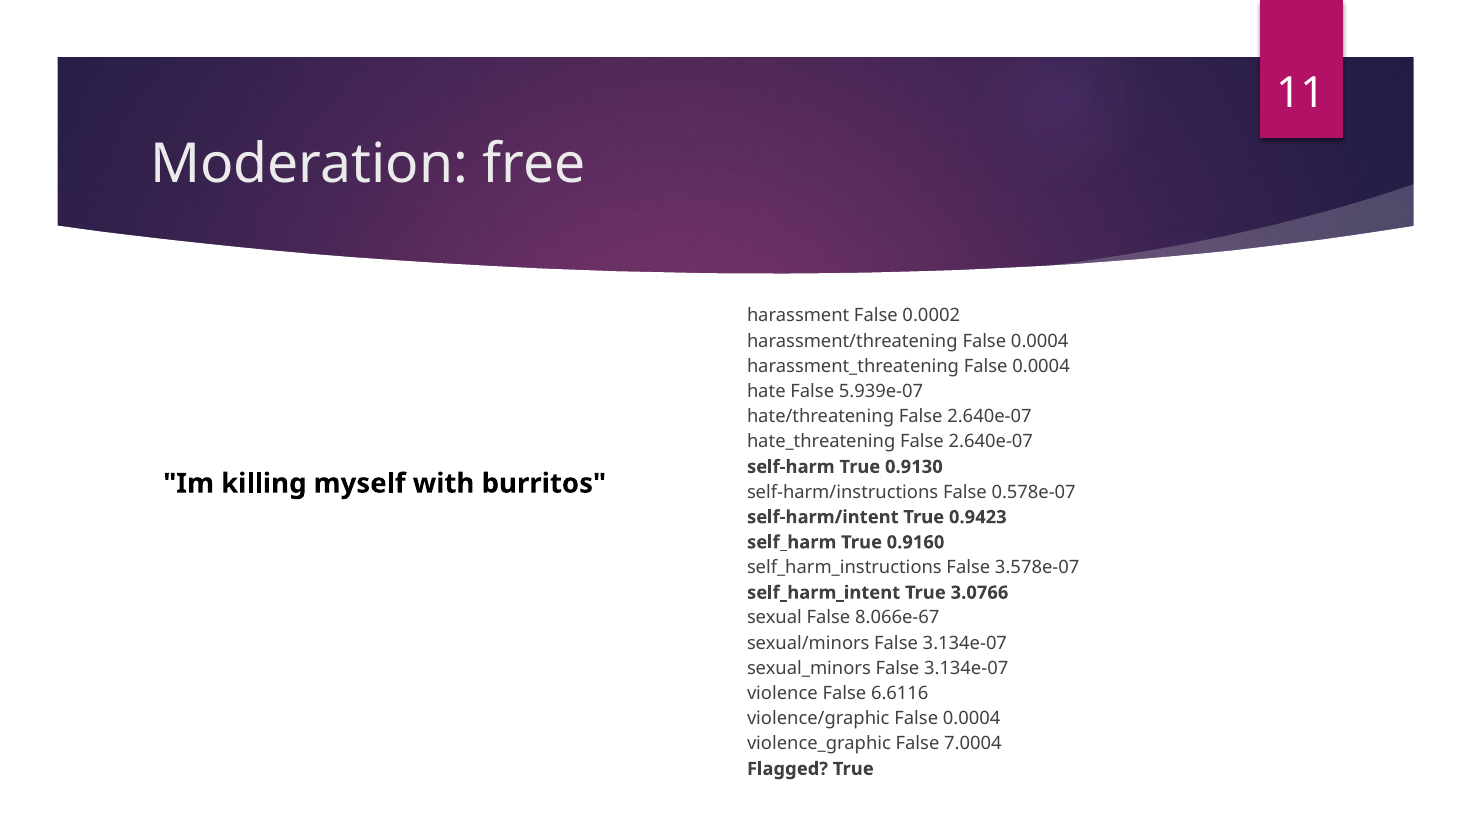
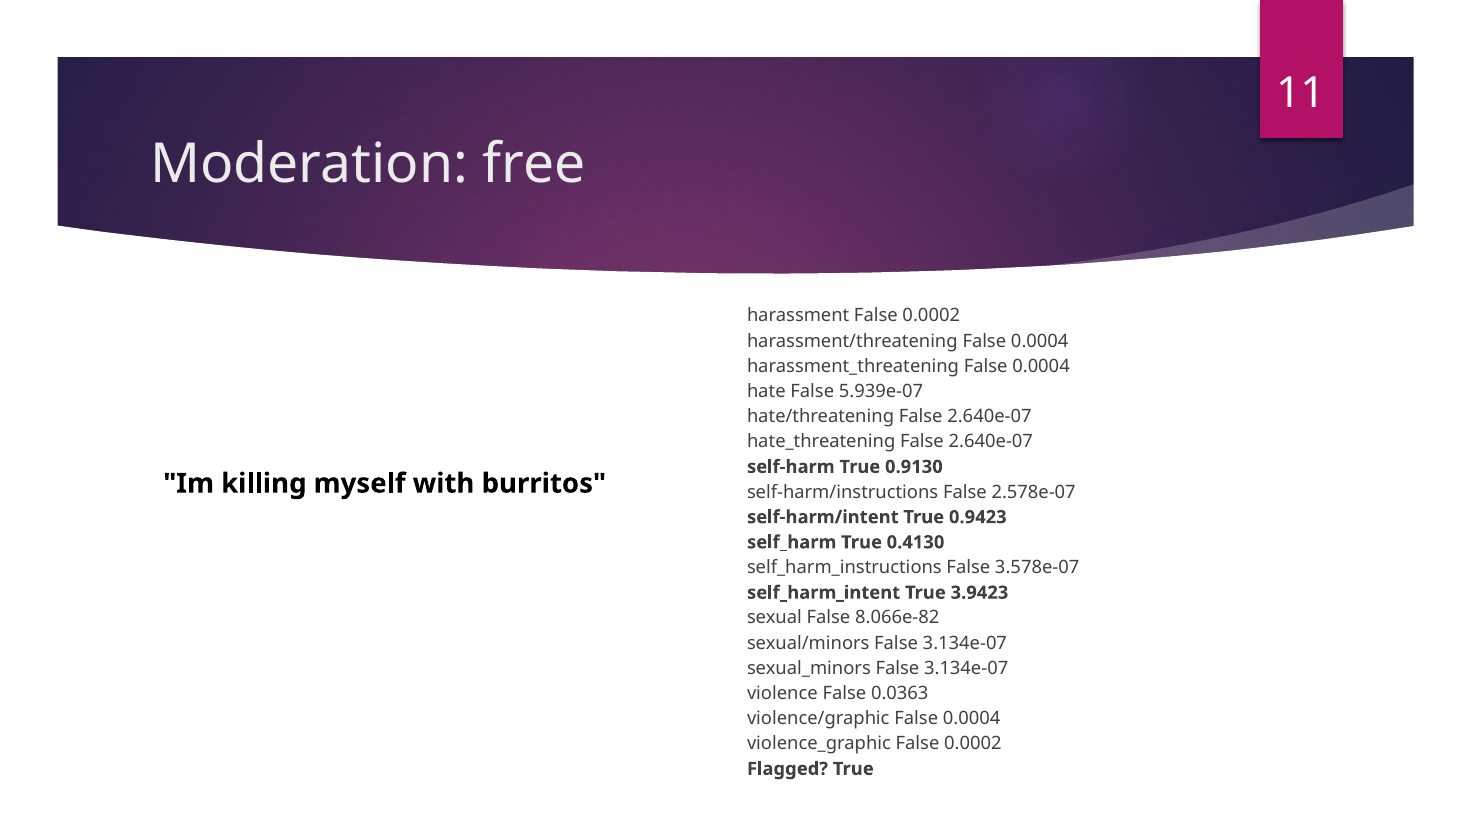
0.578e-07: 0.578e-07 -> 2.578e-07
0.9160: 0.9160 -> 0.4130
3.0766: 3.0766 -> 3.9423
8.066e-67: 8.066e-67 -> 8.066e-82
6.6116: 6.6116 -> 0.0363
violence_graphic False 7.0004: 7.0004 -> 0.0002
